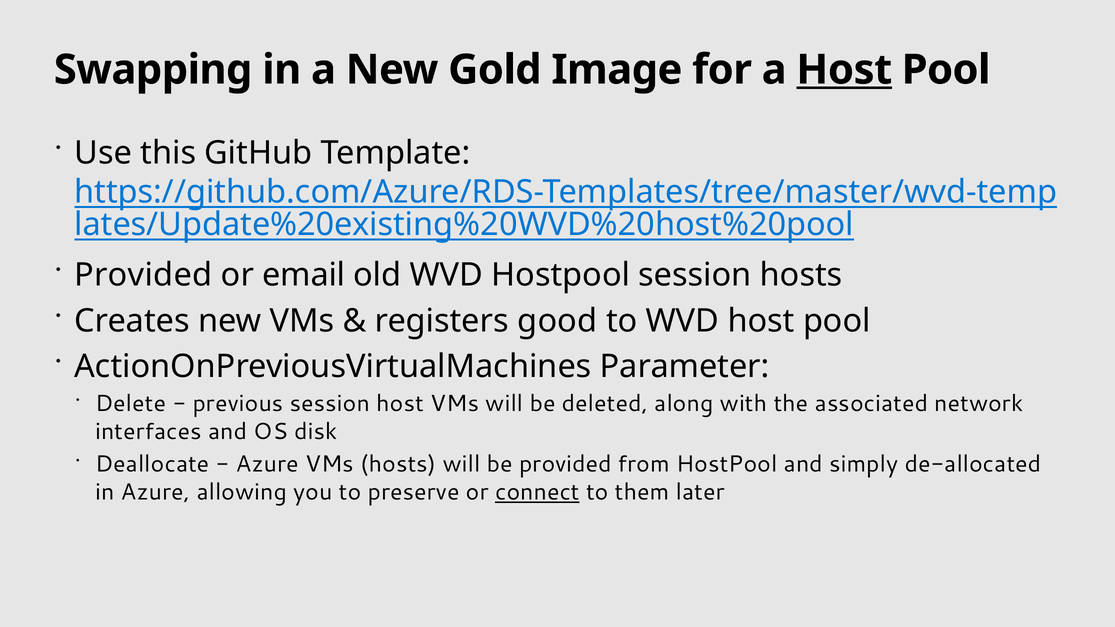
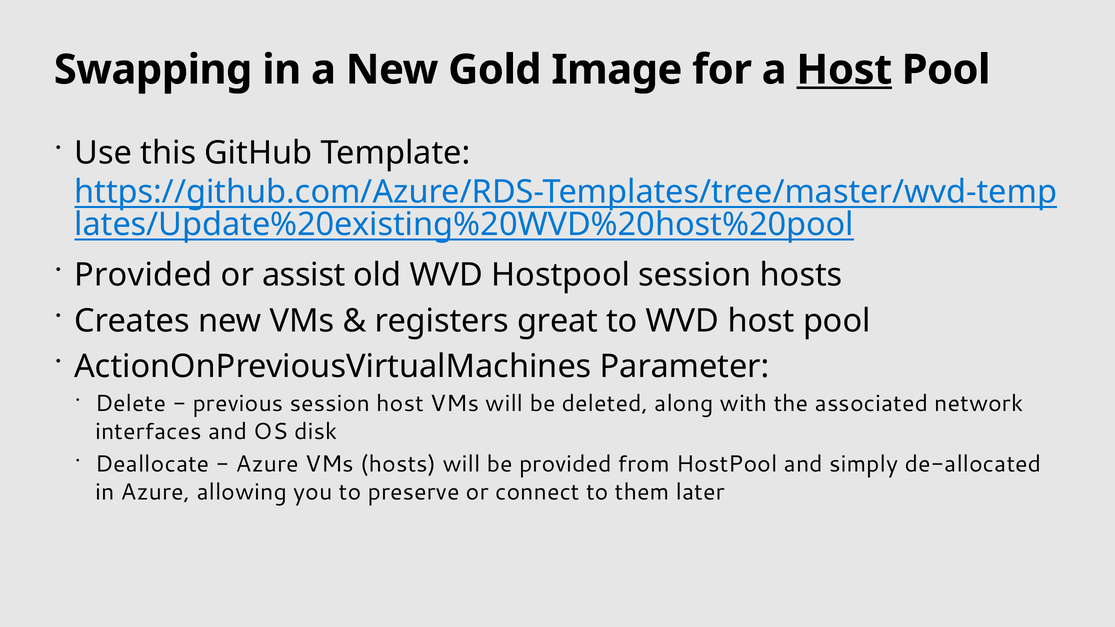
email: email -> assist
good: good -> great
connect underline: present -> none
